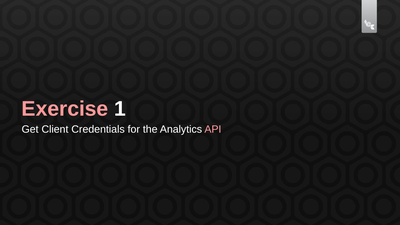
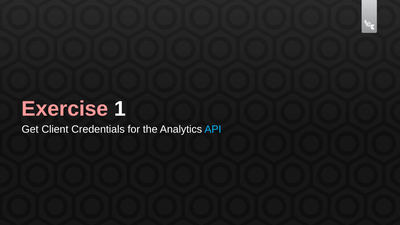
API colour: pink -> light blue
